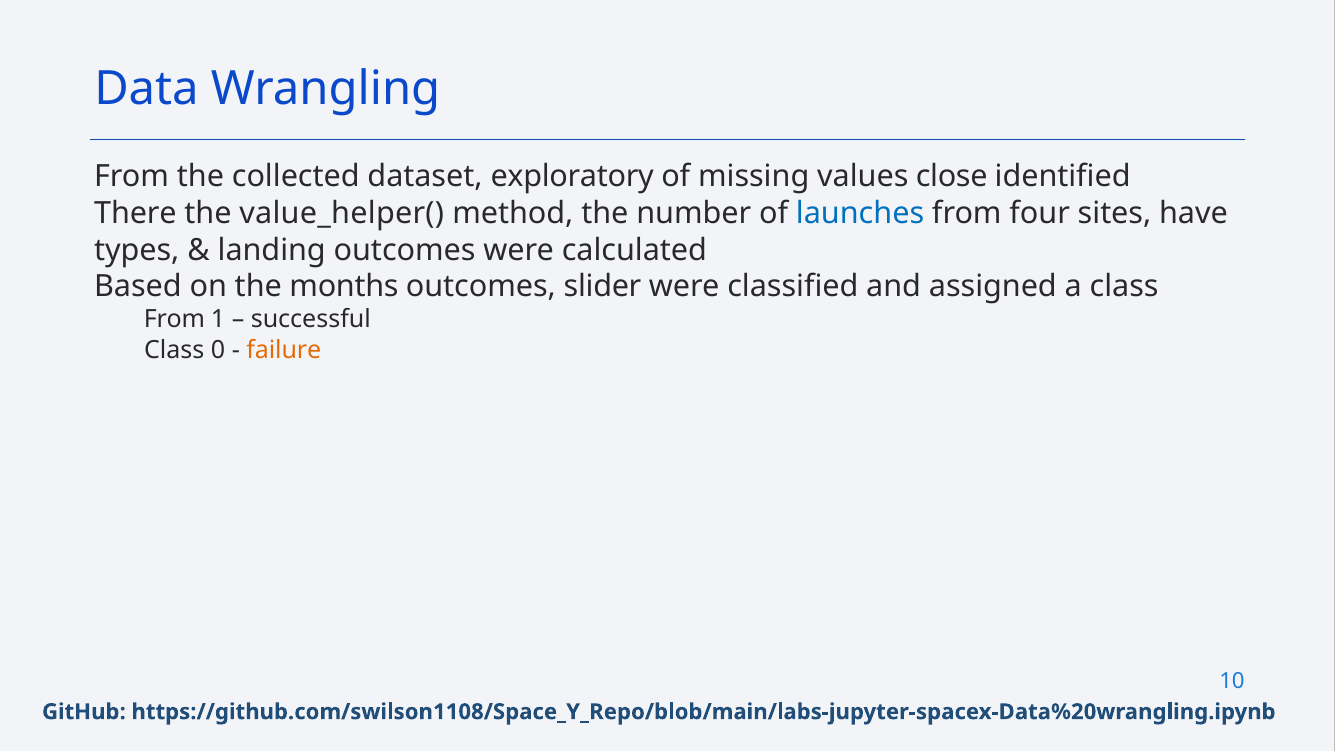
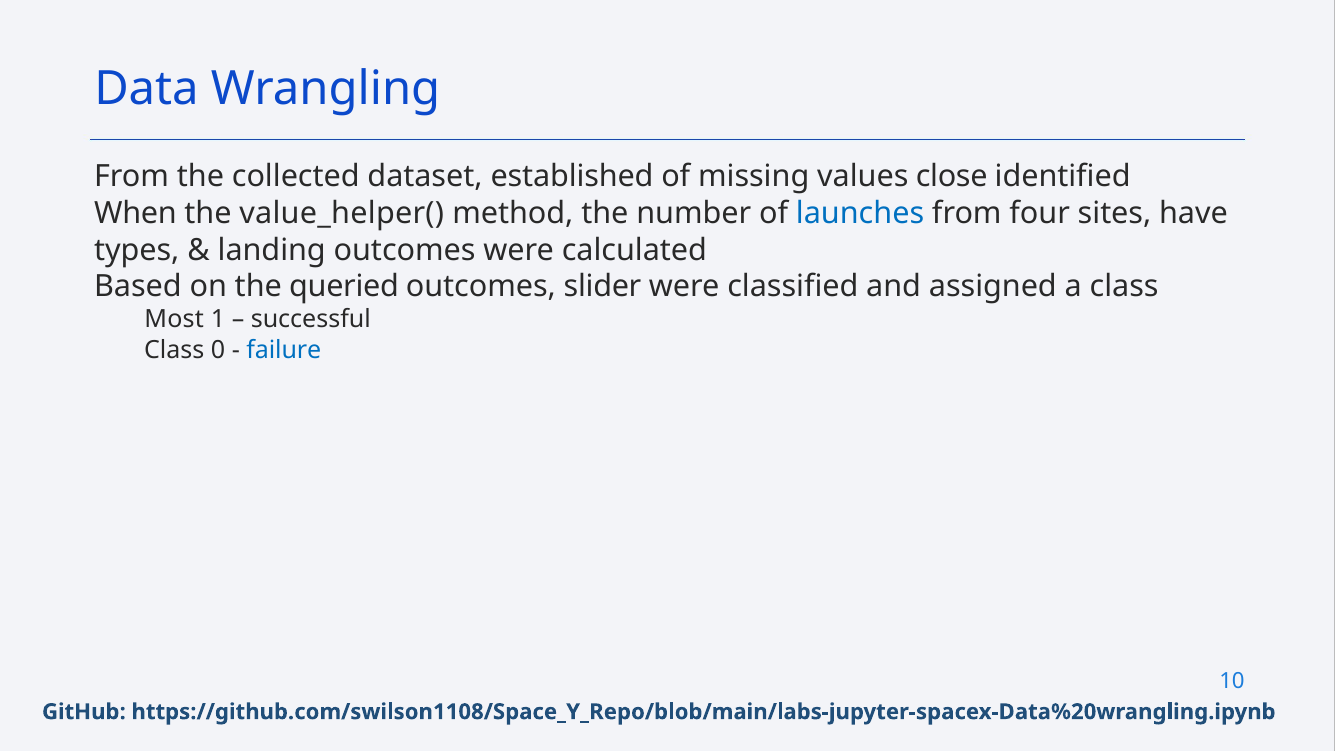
exploratory: exploratory -> established
There: There -> When
months: months -> queried
From at (174, 320): From -> Most
failure colour: orange -> blue
